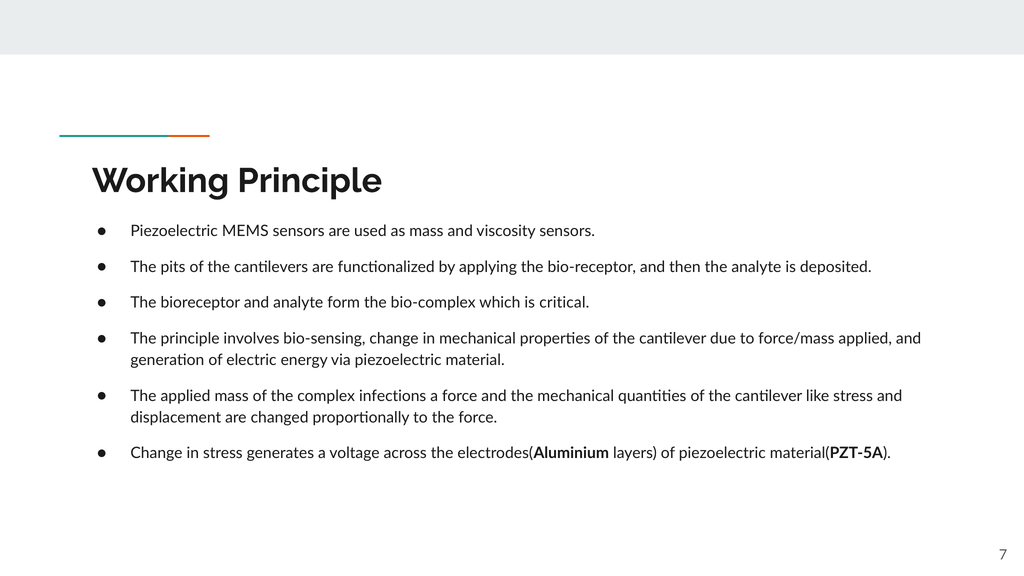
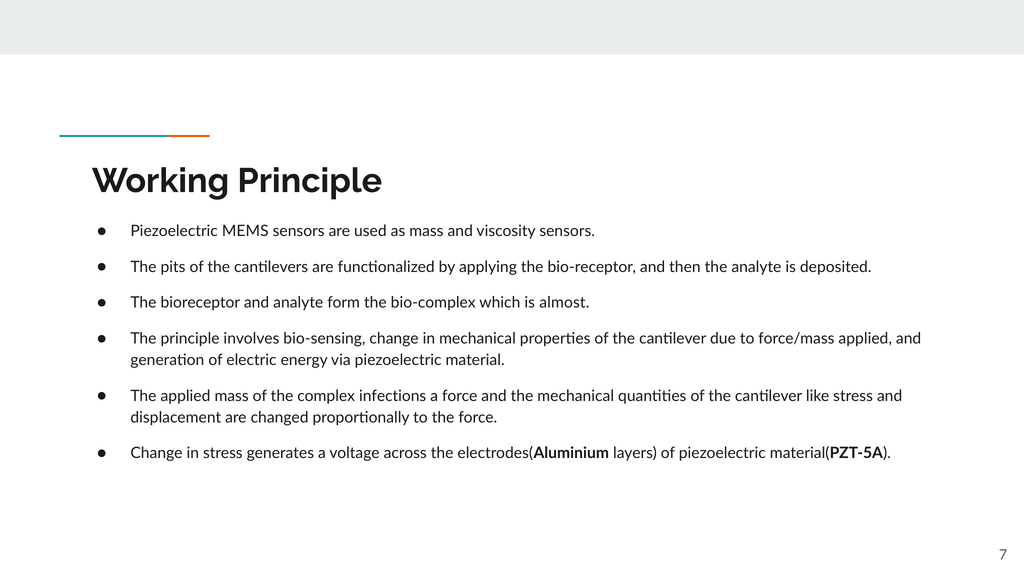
critical: critical -> almost
